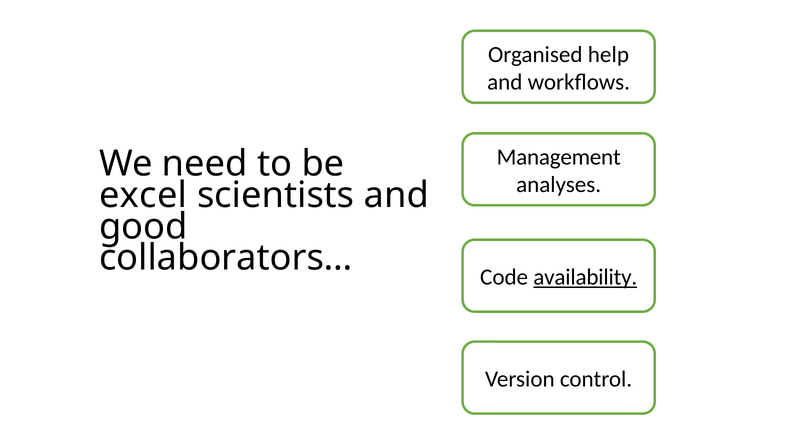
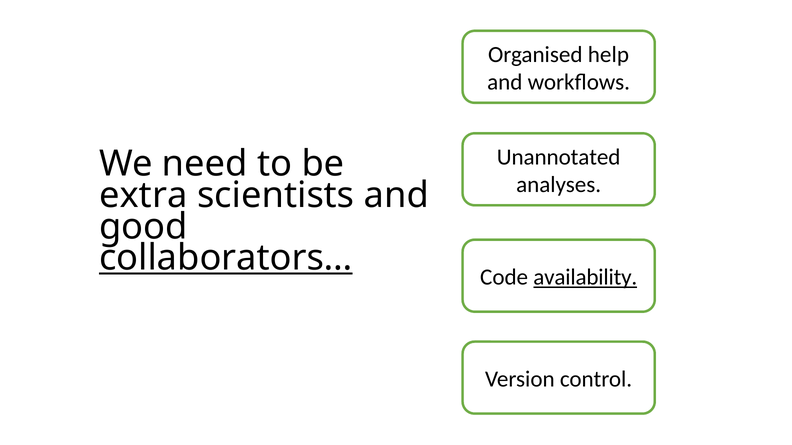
Management: Management -> Unannotated
excel: excel -> extra
collaborators… underline: none -> present
